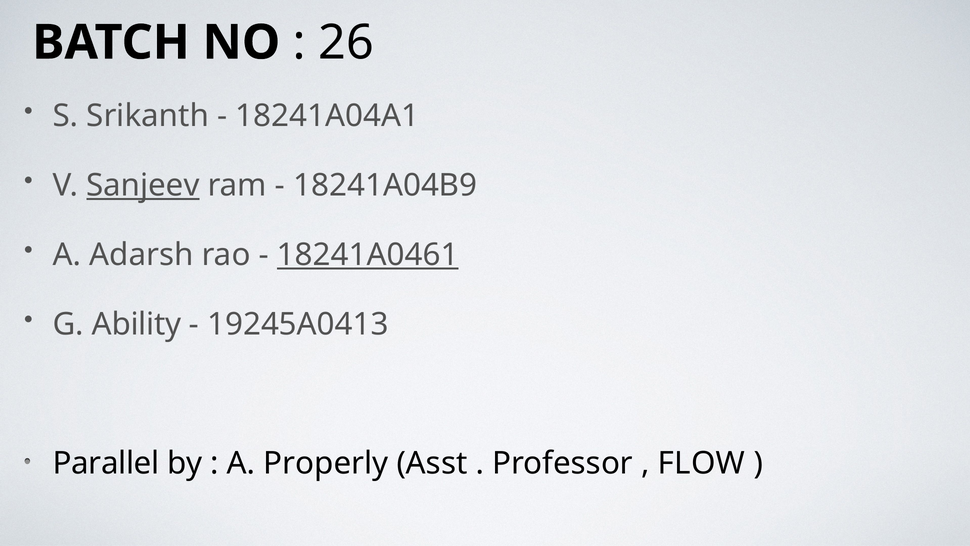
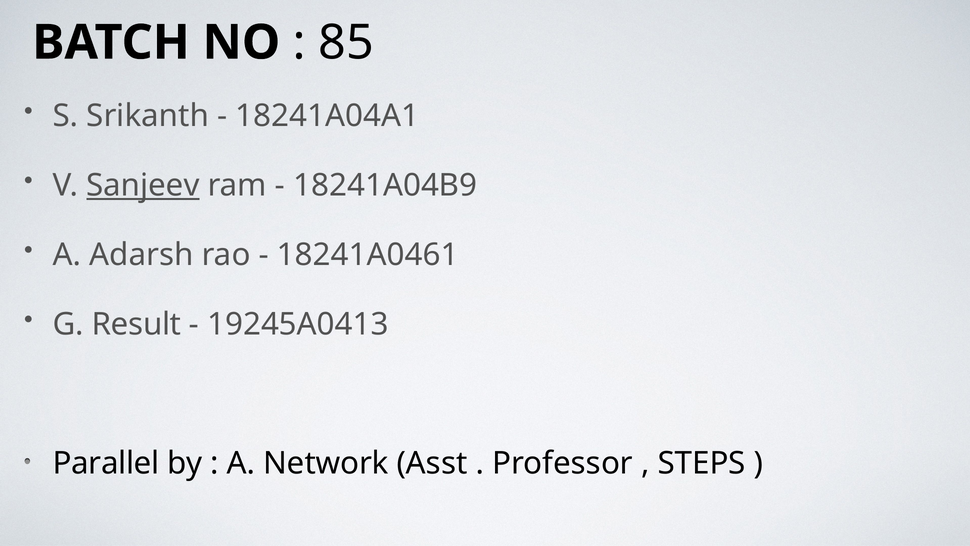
26: 26 -> 85
18241A0461 underline: present -> none
Ability: Ability -> Result
Properly: Properly -> Network
FLOW: FLOW -> STEPS
